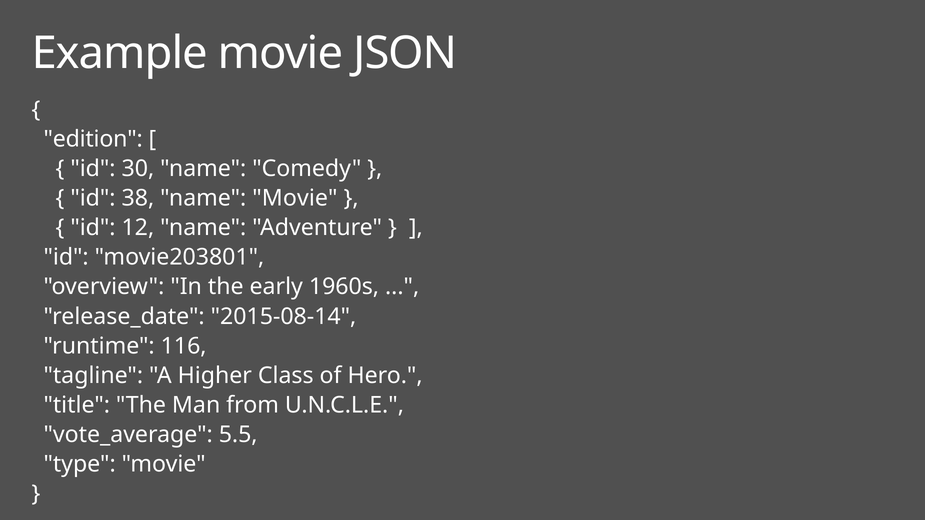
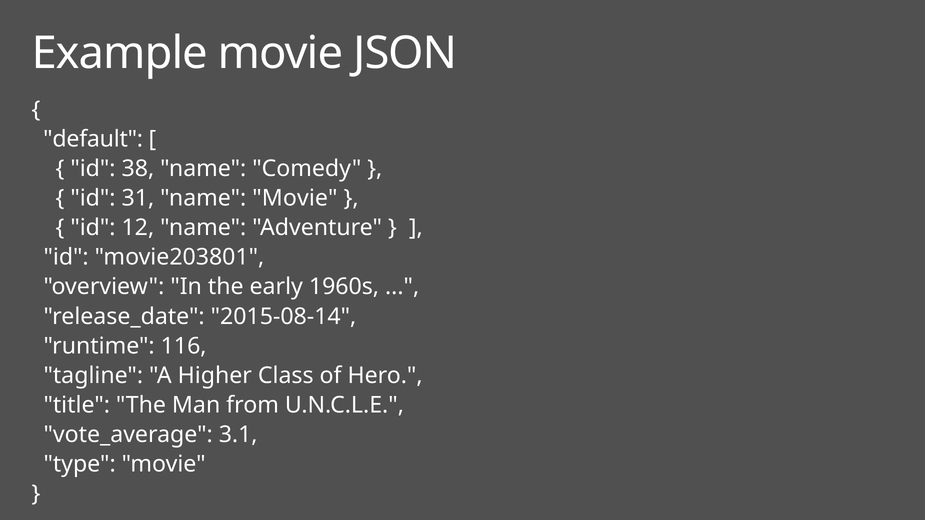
edition: edition -> default
30: 30 -> 38
38: 38 -> 31
5.5: 5.5 -> 3.1
